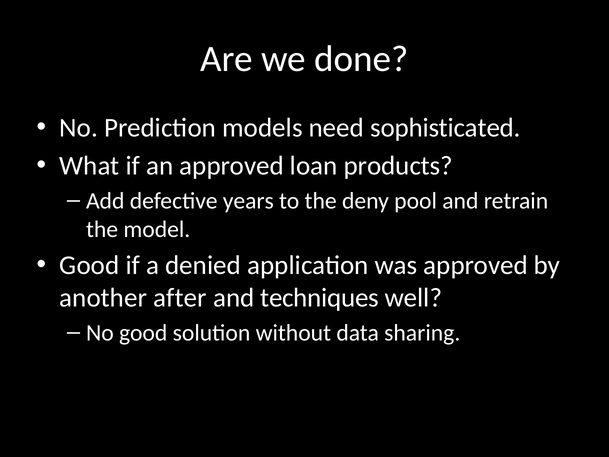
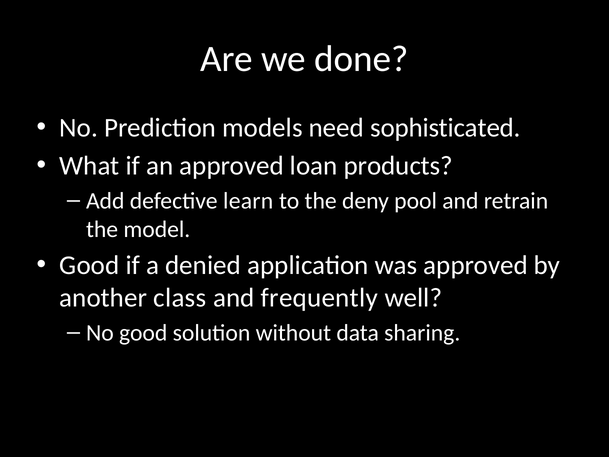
years: years -> learn
after: after -> class
techniques: techniques -> frequently
